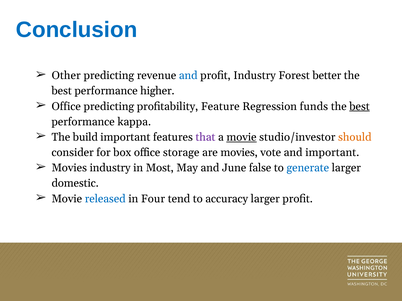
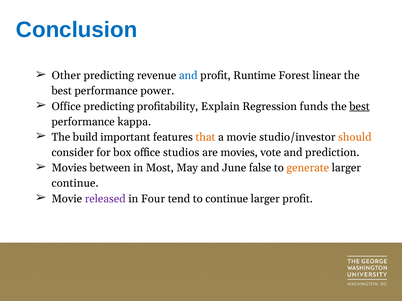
profit Industry: Industry -> Runtime
better: better -> linear
higher: higher -> power
Feature: Feature -> Explain
that colour: purple -> orange
movie at (241, 137) underline: present -> none
storage: storage -> studios
and important: important -> prediction
Movies industry: industry -> between
generate colour: blue -> orange
domestic at (75, 184): domestic -> continue
released colour: blue -> purple
to accuracy: accuracy -> continue
